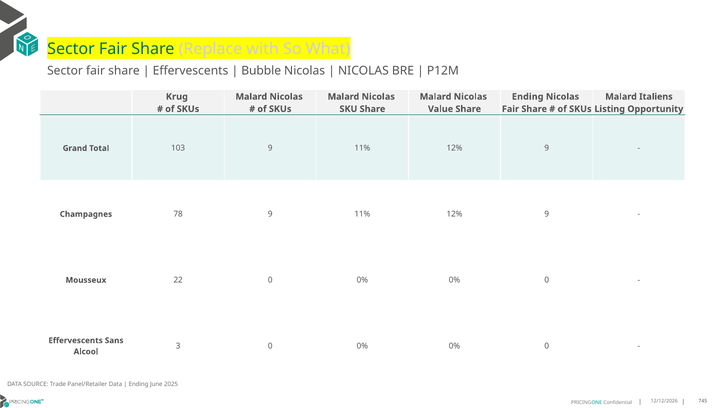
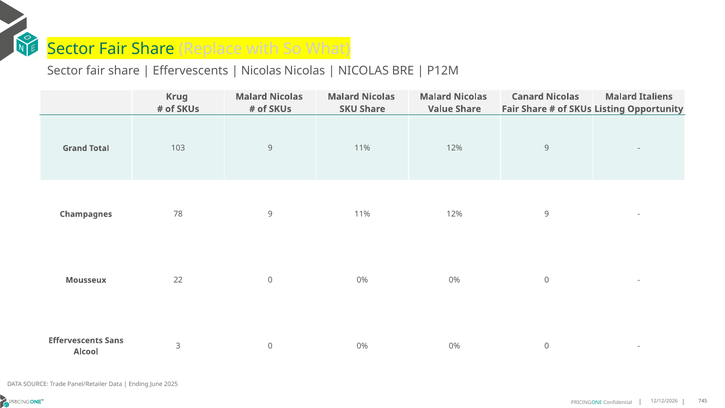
Bubble at (261, 71): Bubble -> Nicolas
Ending at (528, 97): Ending -> Canard
